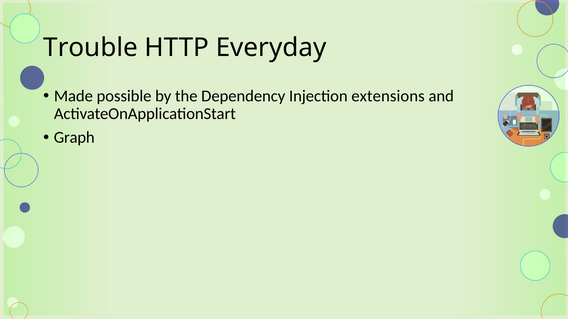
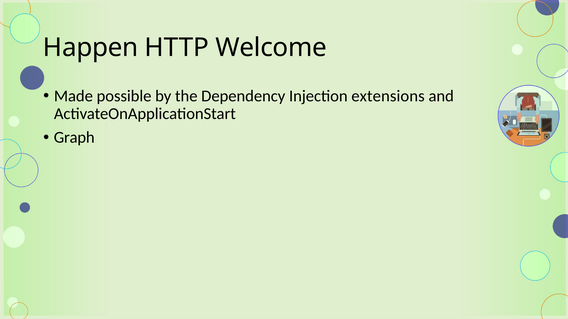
Trouble: Trouble -> Happen
Everyday: Everyday -> Welcome
